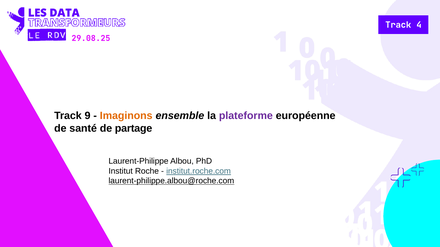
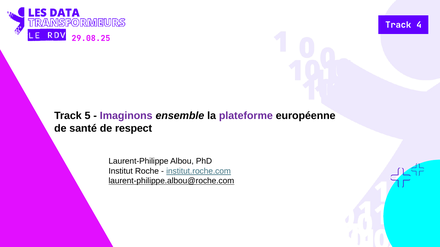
9: 9 -> 5
Imaginons colour: orange -> purple
partage: partage -> respect
